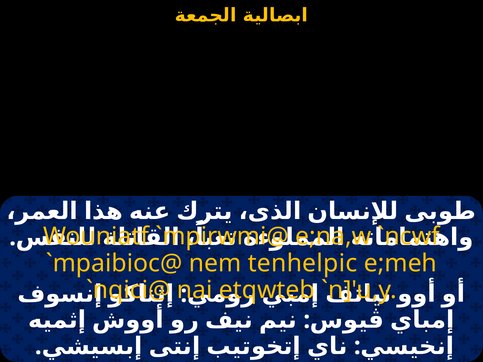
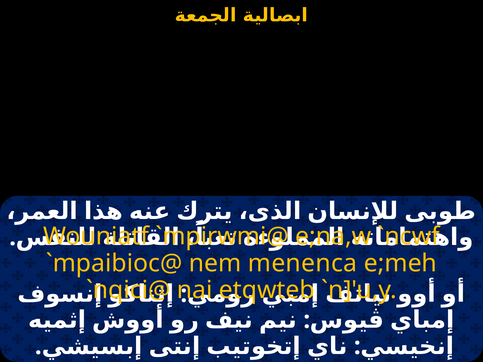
tenhelpic: tenhelpic -> menenca
